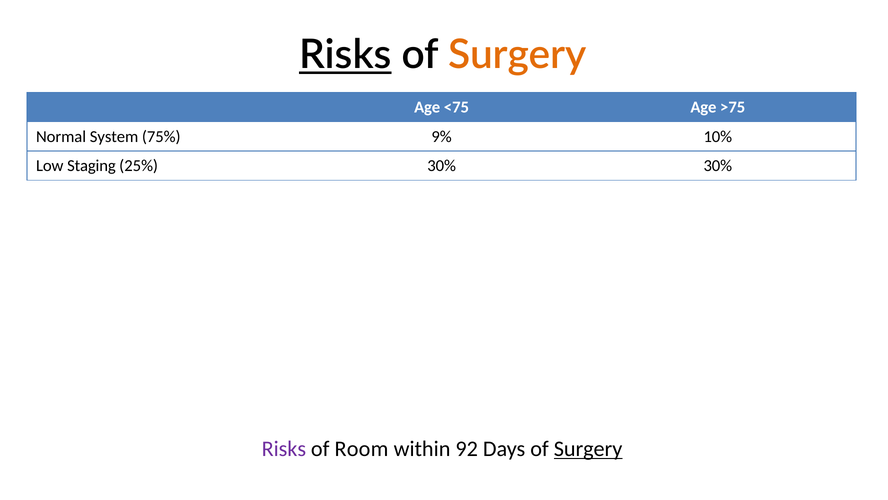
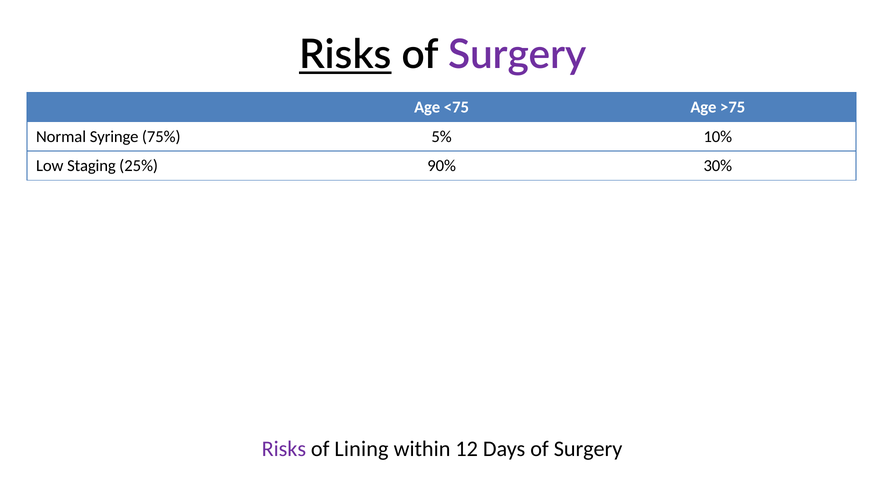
Surgery at (517, 55) colour: orange -> purple
System: System -> Syringe
9%: 9% -> 5%
25% 30%: 30% -> 90%
Room: Room -> Lining
92: 92 -> 12
Surgery at (588, 448) underline: present -> none
